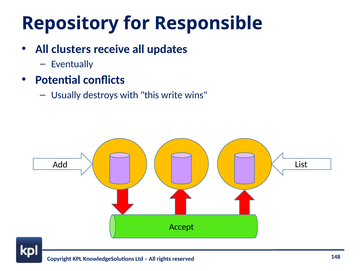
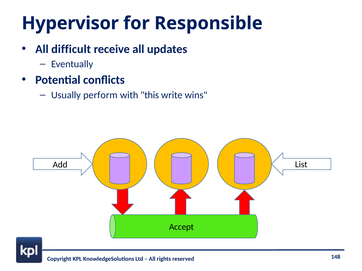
Repository: Repository -> Hypervisor
clusters: clusters -> difficult
destroys: destroys -> perform
